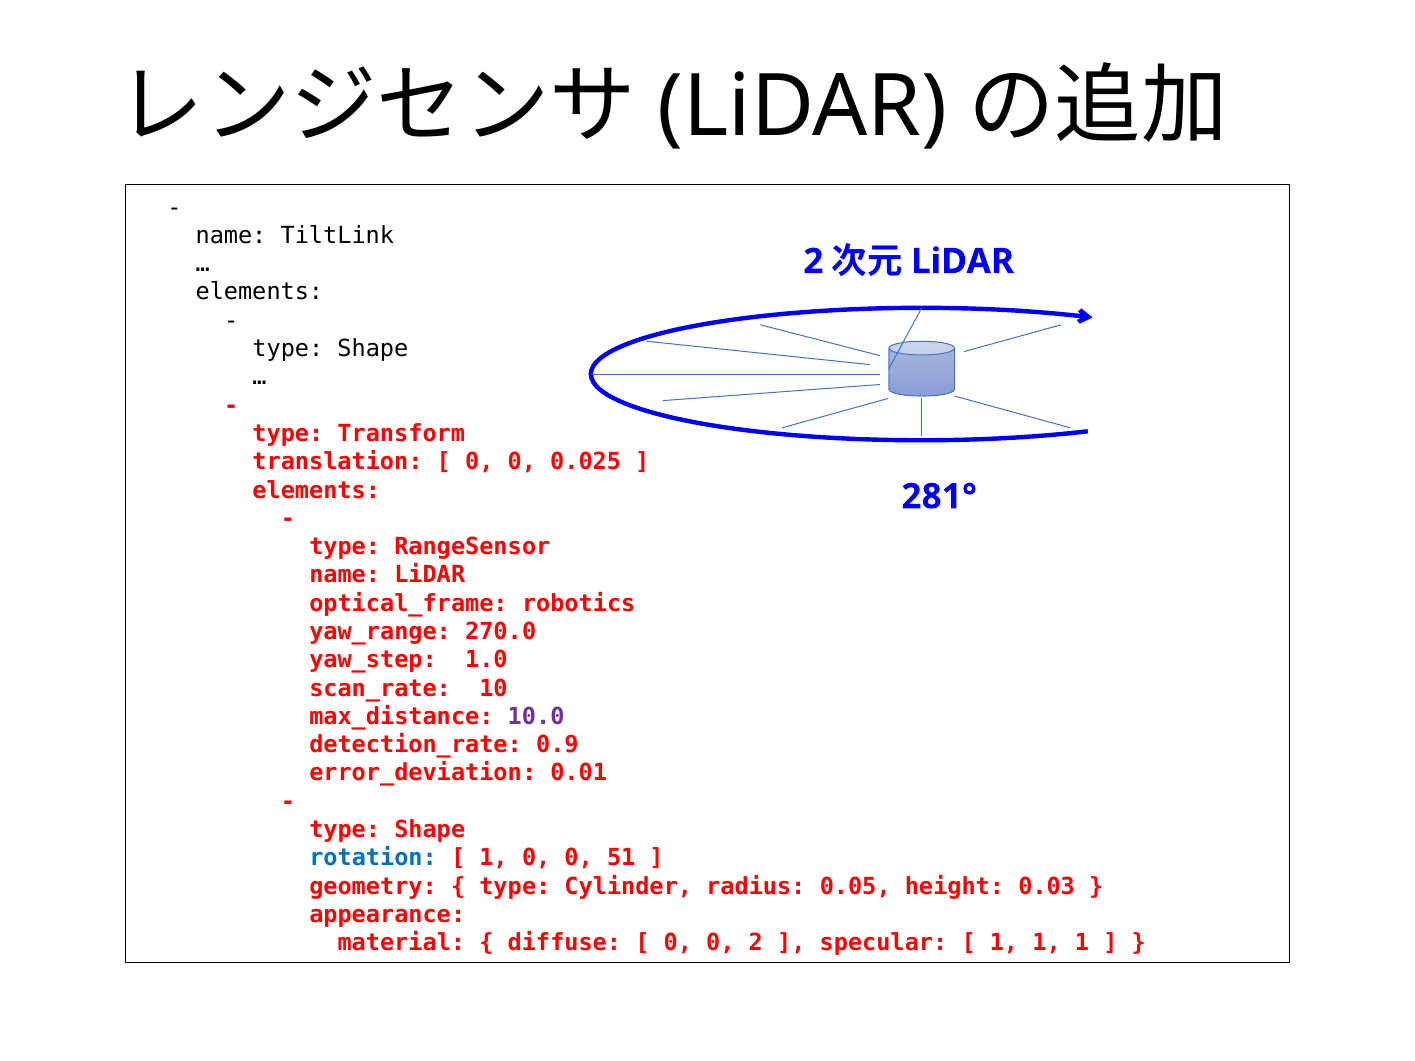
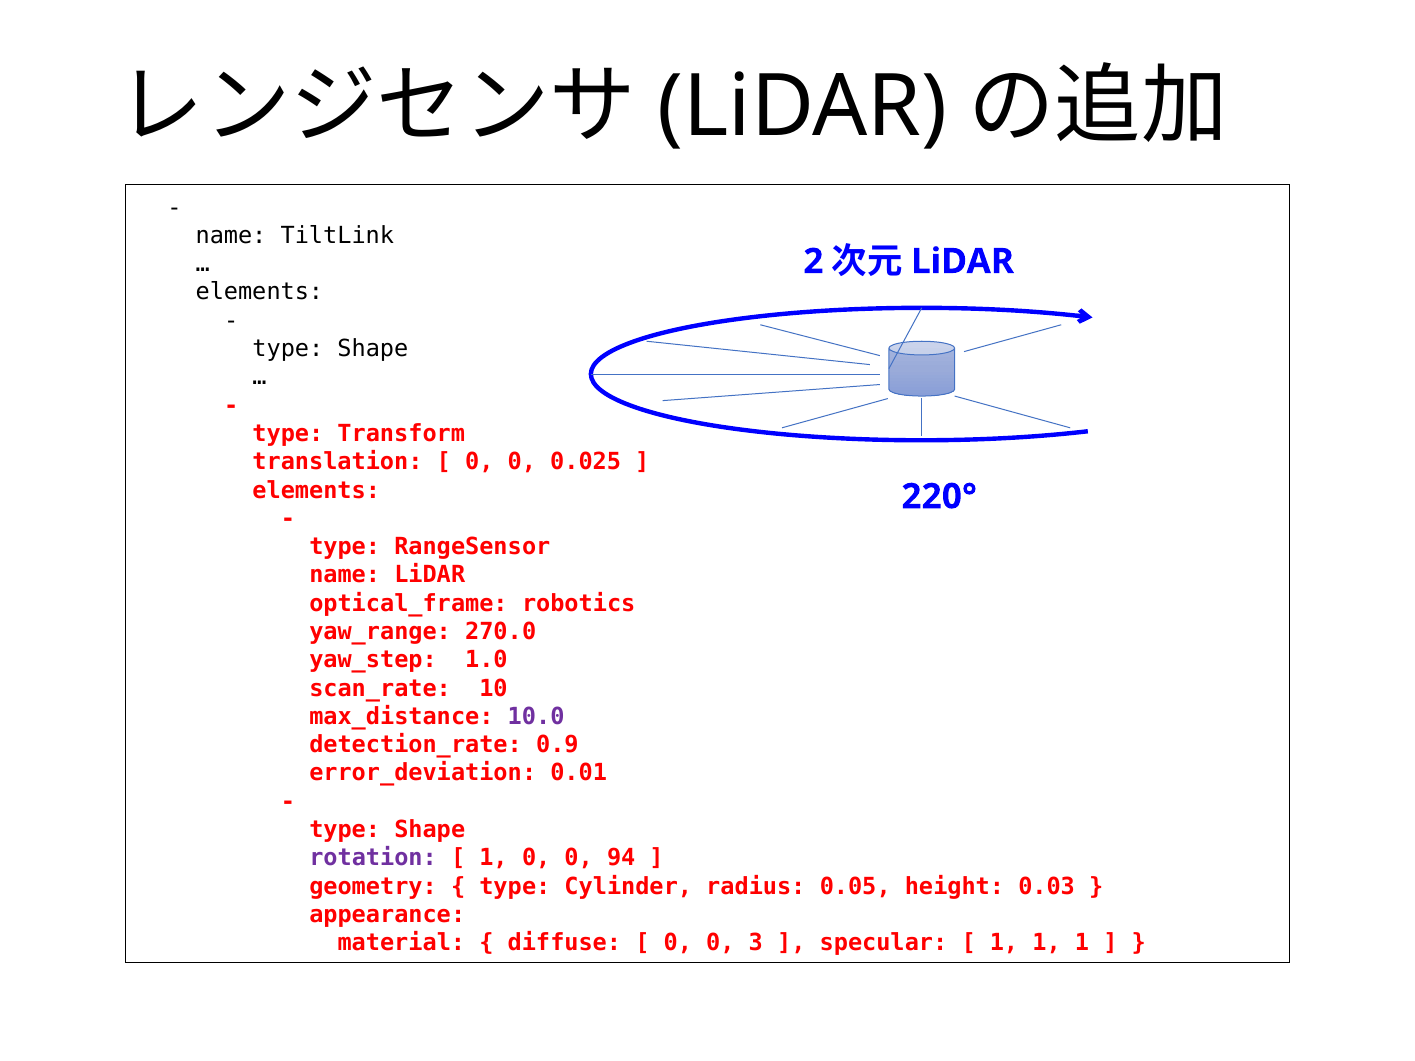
281°: 281° -> 220°
rotation colour: blue -> purple
51: 51 -> 94
0 2: 2 -> 3
